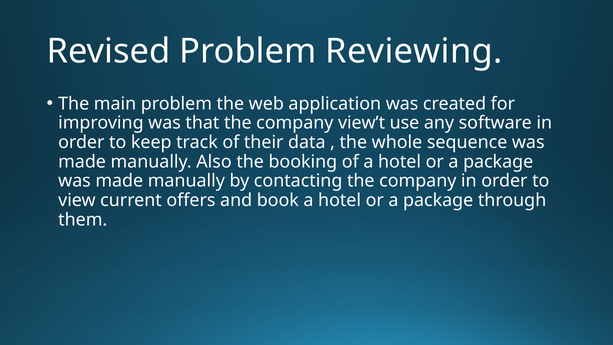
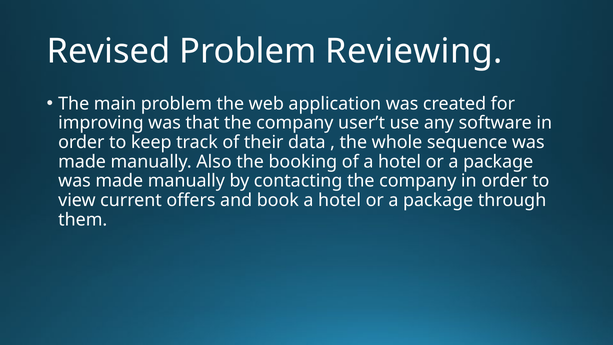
view’t: view’t -> user’t
